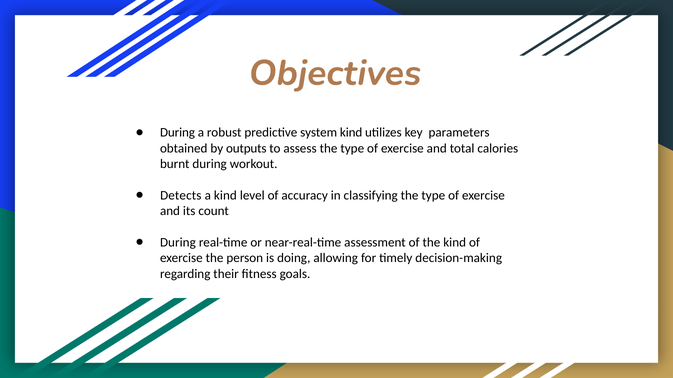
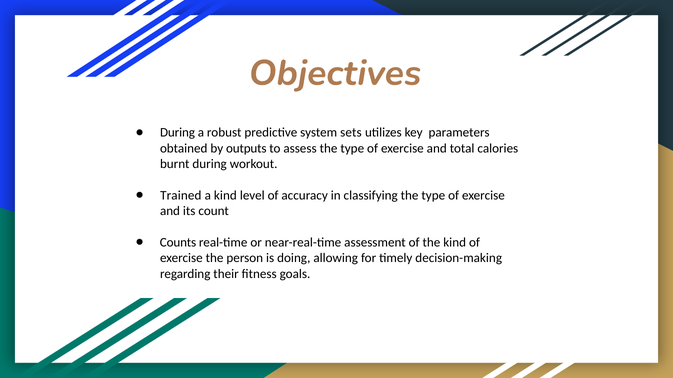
system kind: kind -> sets
Detects: Detects -> Trained
During at (178, 243): During -> Counts
